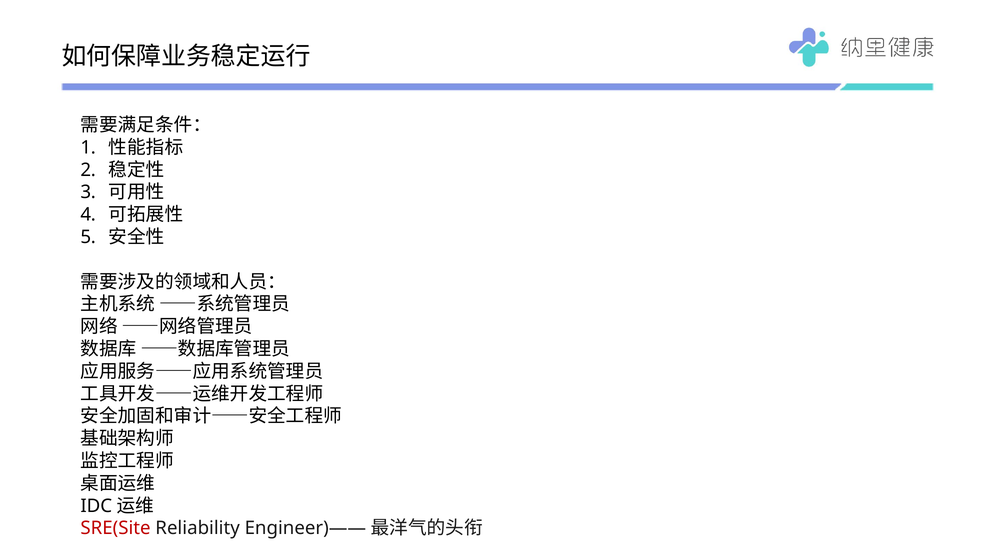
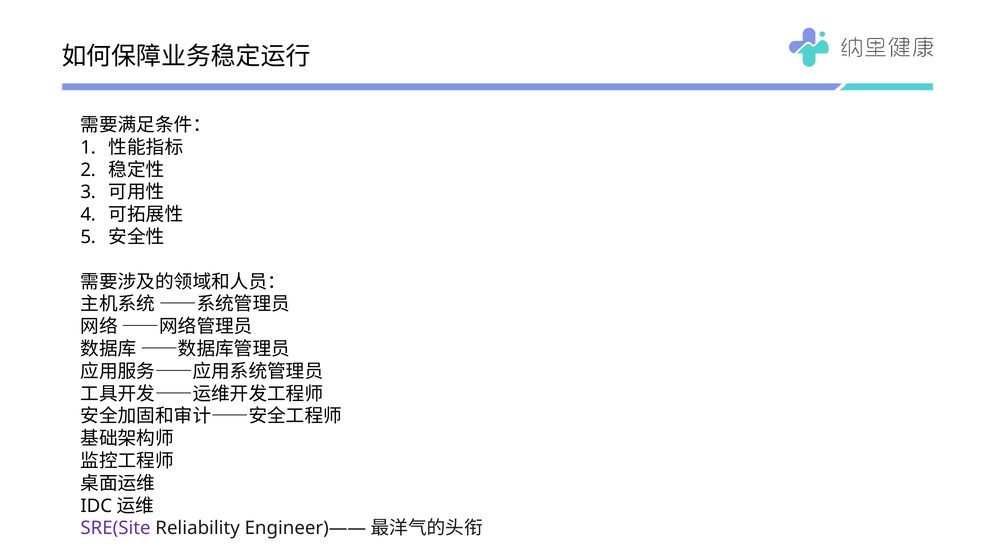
SRE(Site colour: red -> purple
